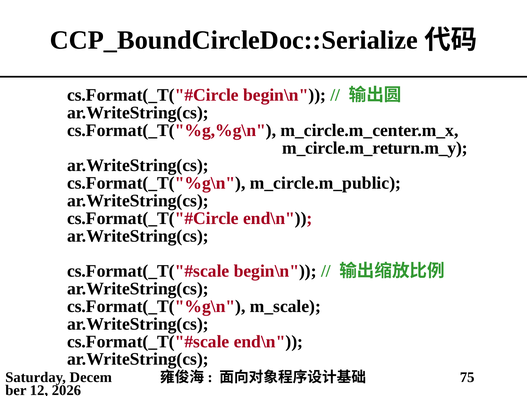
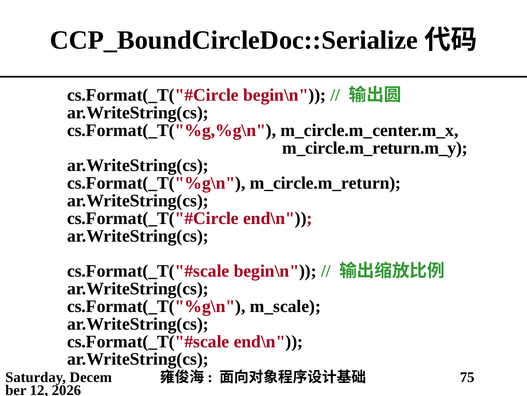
m_circle.m_public: m_circle.m_public -> m_circle.m_return
